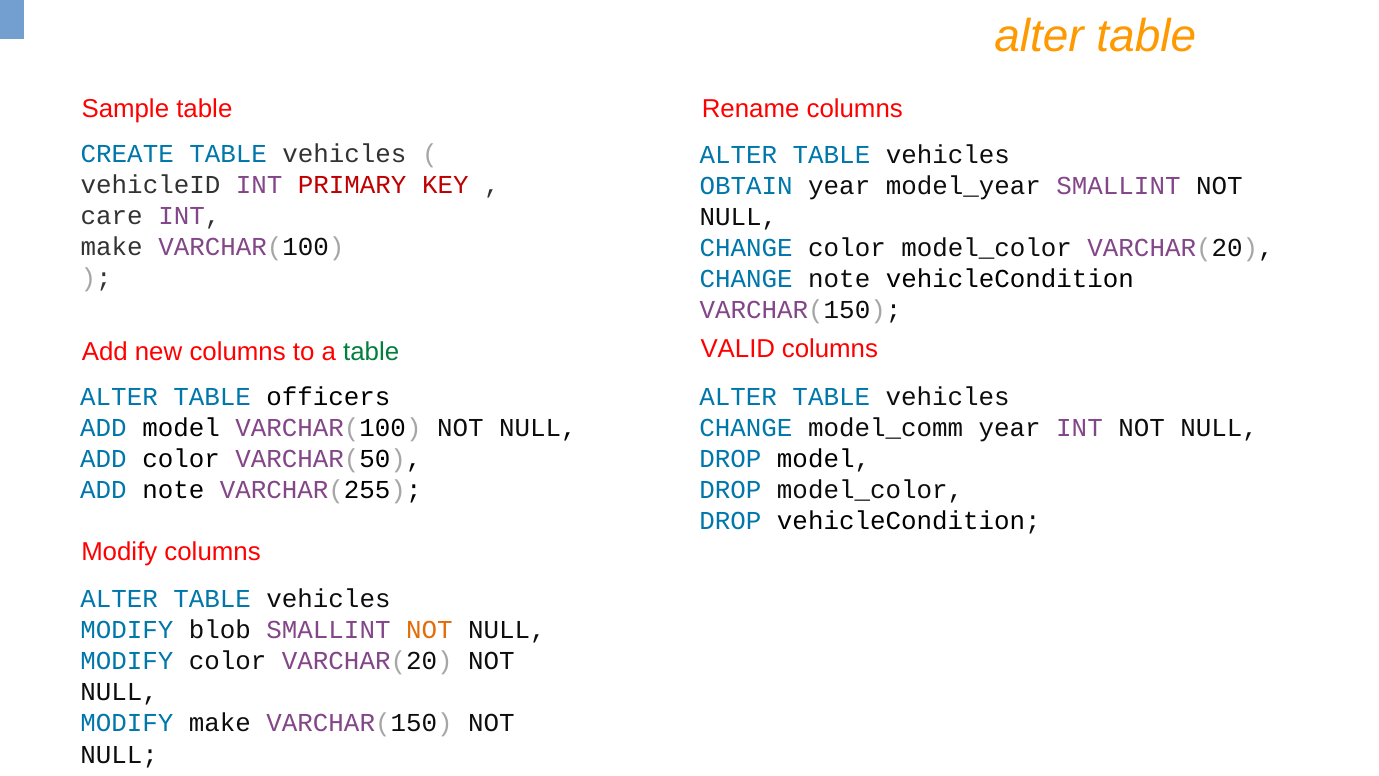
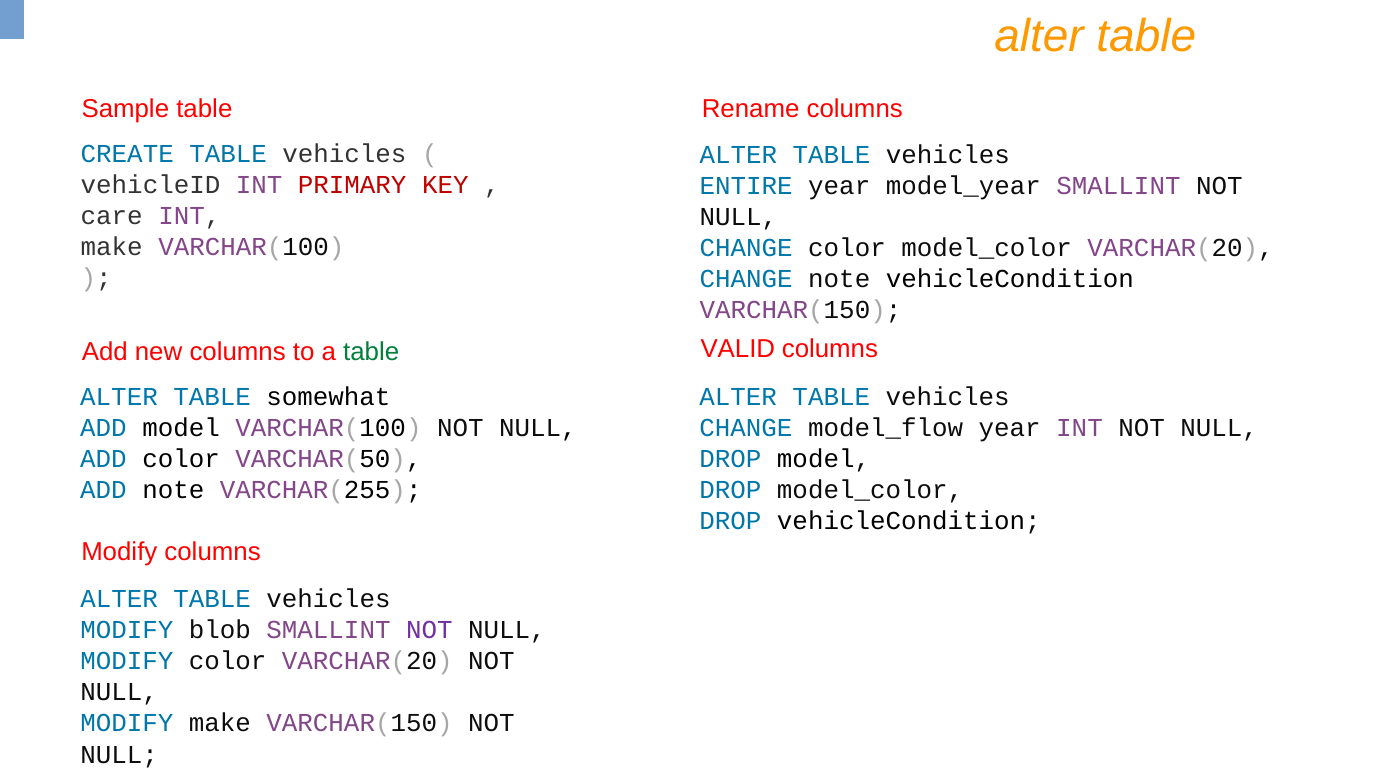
OBTAIN: OBTAIN -> ENTIRE
officers: officers -> somewhat
model_comm: model_comm -> model_flow
NOT at (429, 630) colour: orange -> purple
